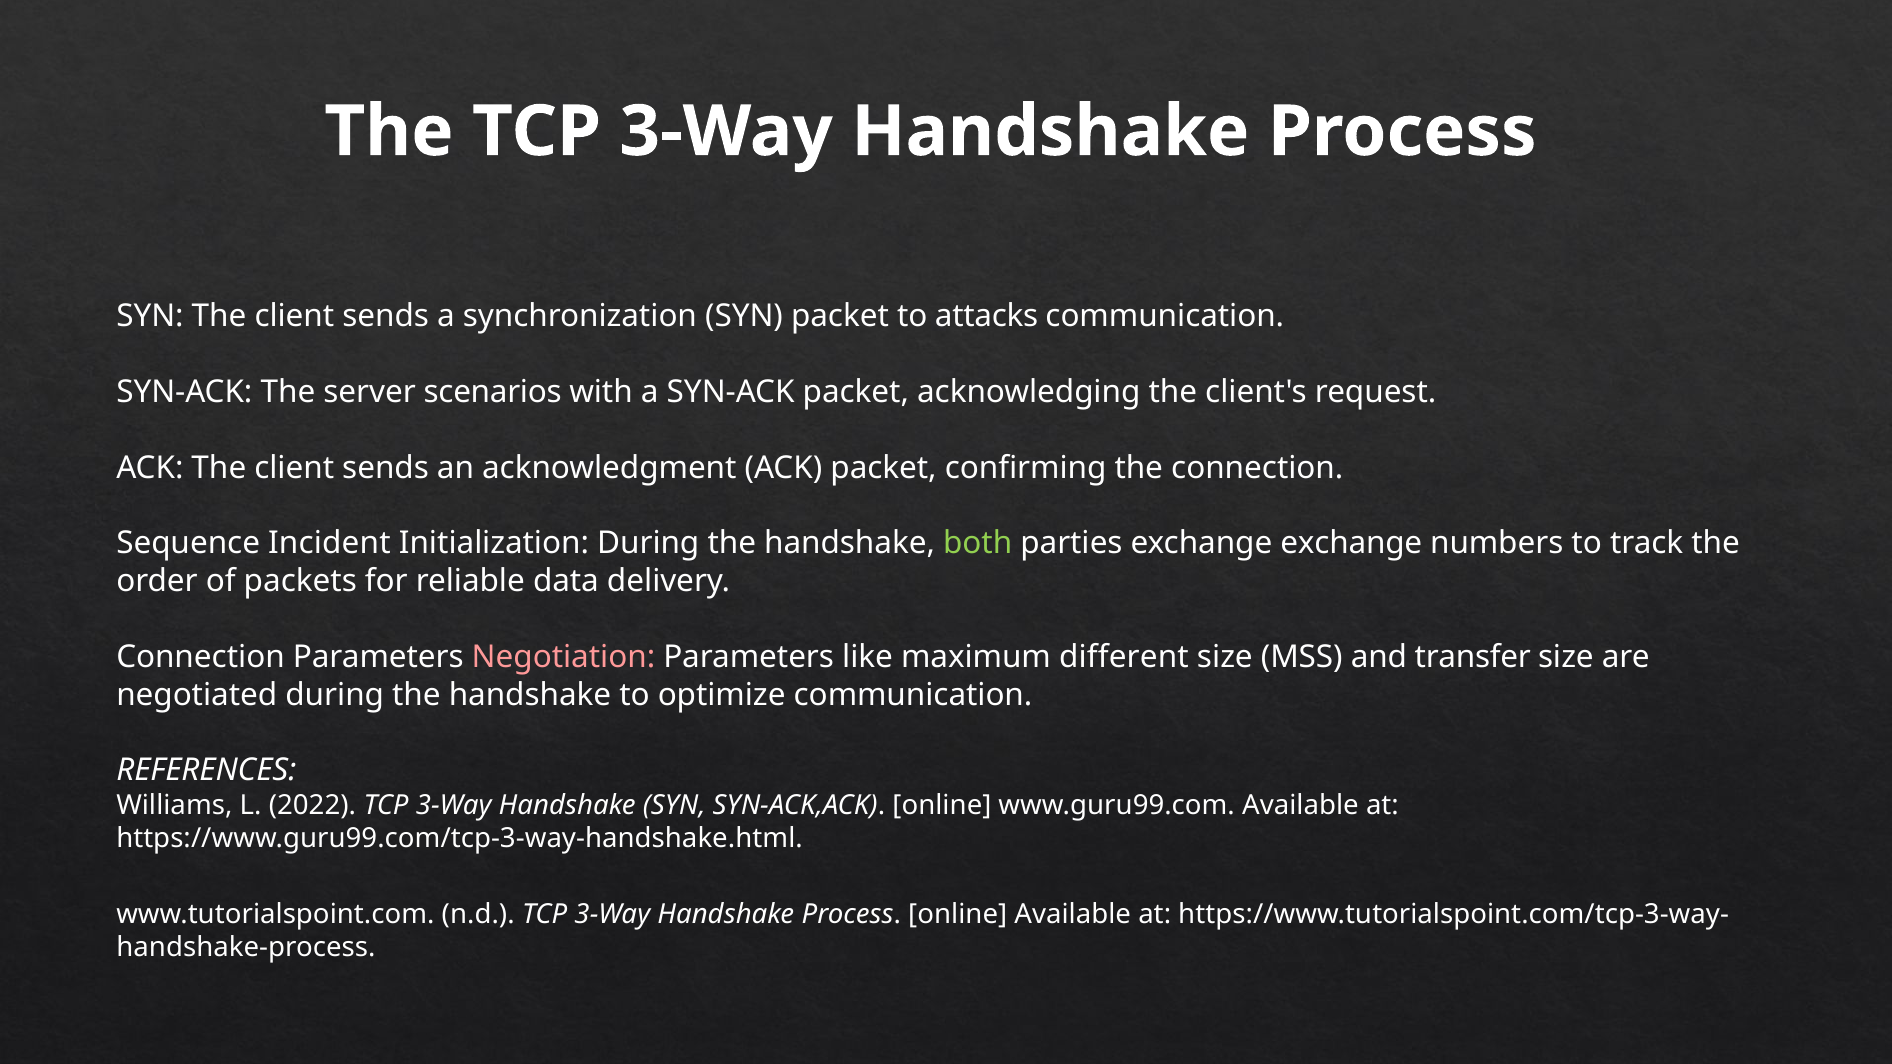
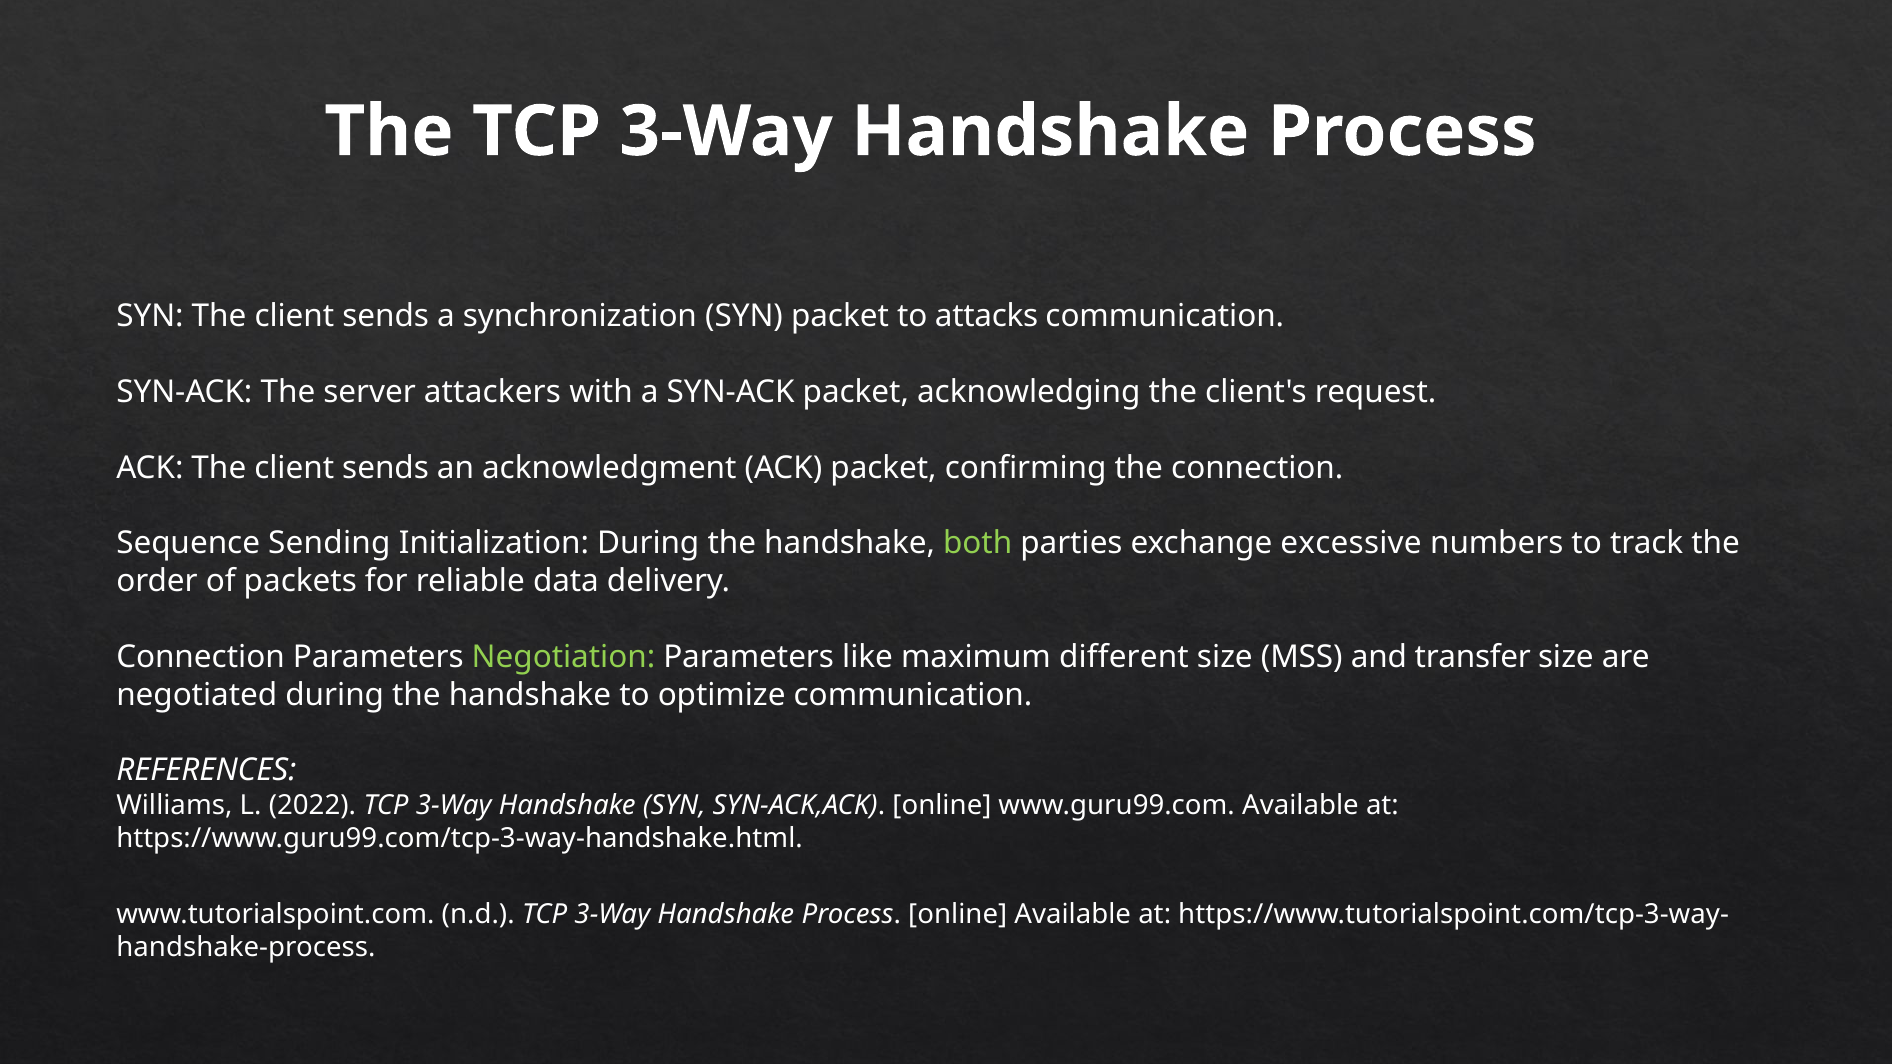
scenarios: scenarios -> attackers
Incident: Incident -> Sending
exchange exchange: exchange -> excessive
Negotiation colour: pink -> light green
